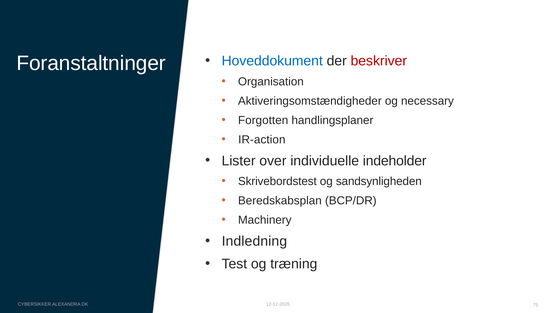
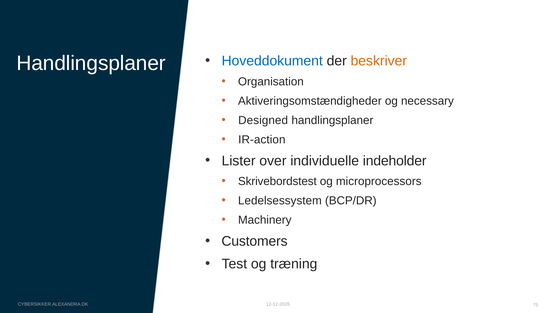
Foranstaltninger at (91, 63): Foranstaltninger -> Handlingsplaner
beskriver colour: red -> orange
Forgotten: Forgotten -> Designed
sandsynligheden: sandsynligheden -> microprocessors
Beredskabsplan: Beredskabsplan -> Ledelsessystem
Indledning: Indledning -> Customers
